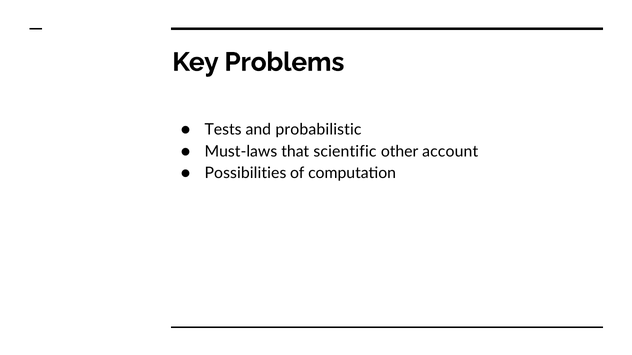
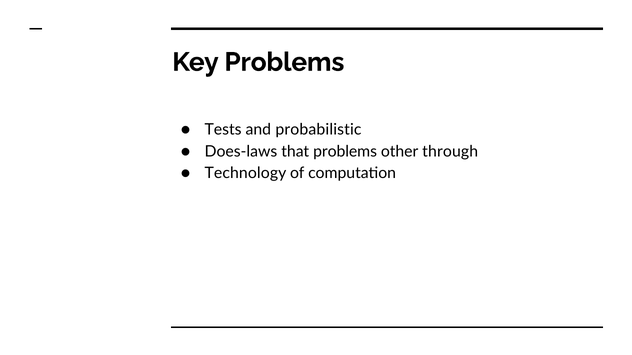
Must-laws: Must-laws -> Does-laws
that scientific: scientific -> problems
account: account -> through
Possibilities: Possibilities -> Technology
